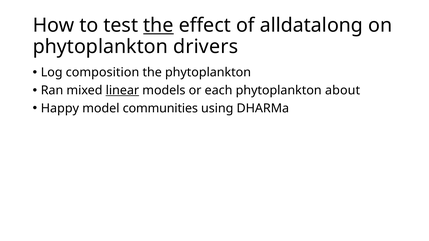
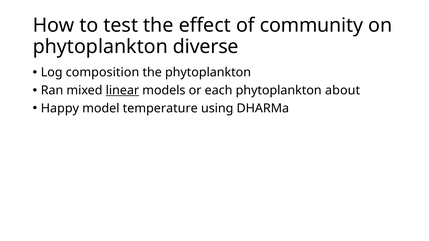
the at (158, 25) underline: present -> none
alldatalong: alldatalong -> community
drivers: drivers -> diverse
communities: communities -> temperature
